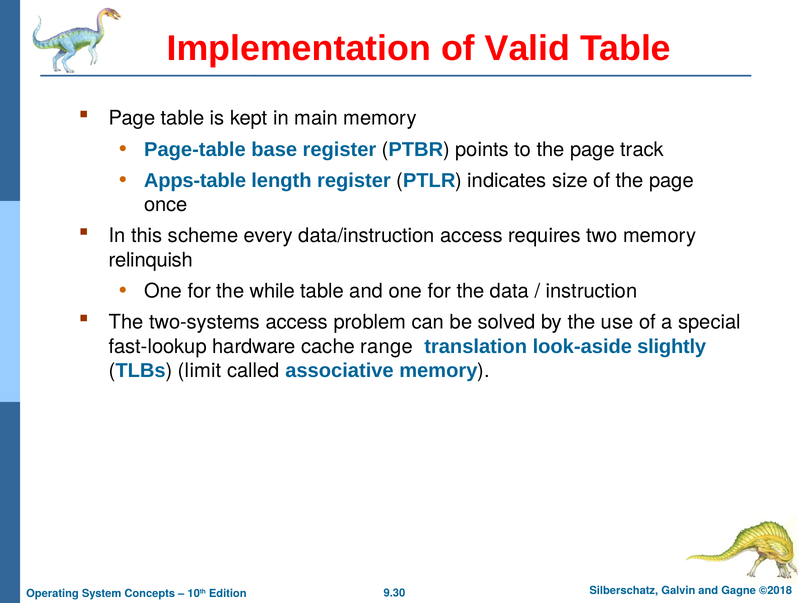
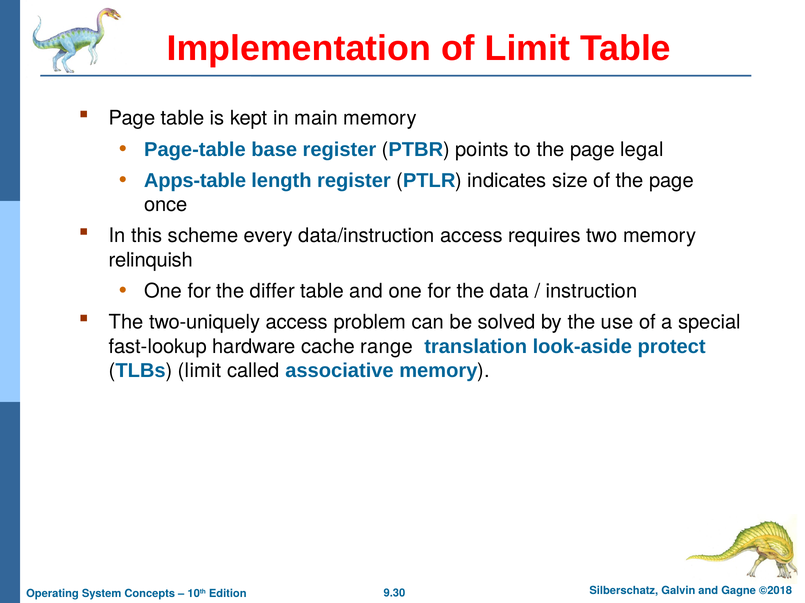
of Valid: Valid -> Limit
track: track -> legal
while: while -> differ
two-systems: two-systems -> two-uniquely
slightly: slightly -> protect
